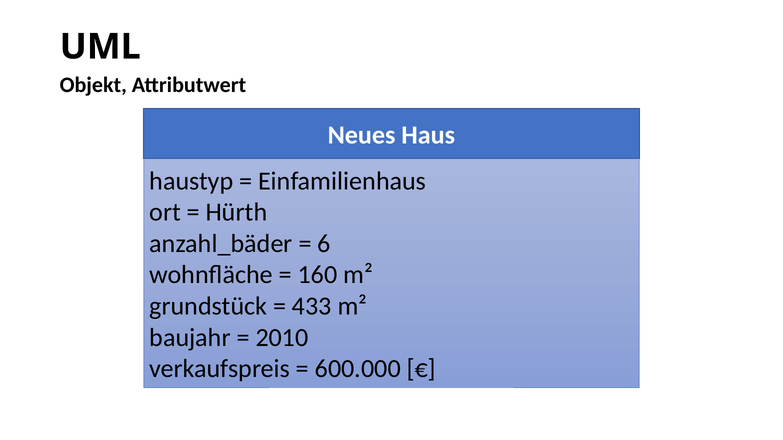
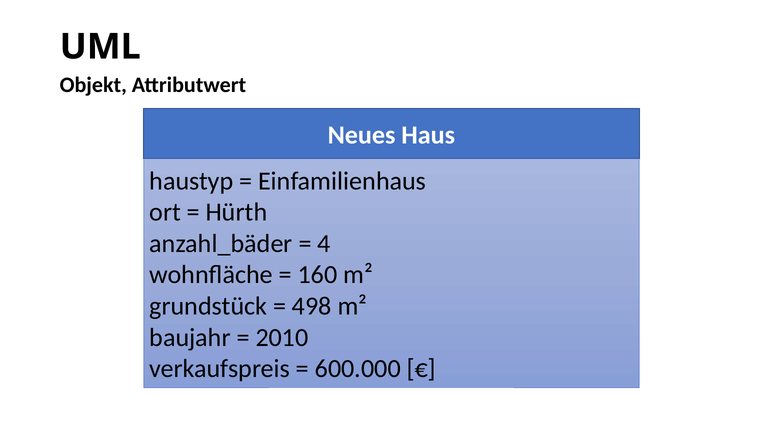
6: 6 -> 4
433: 433 -> 498
